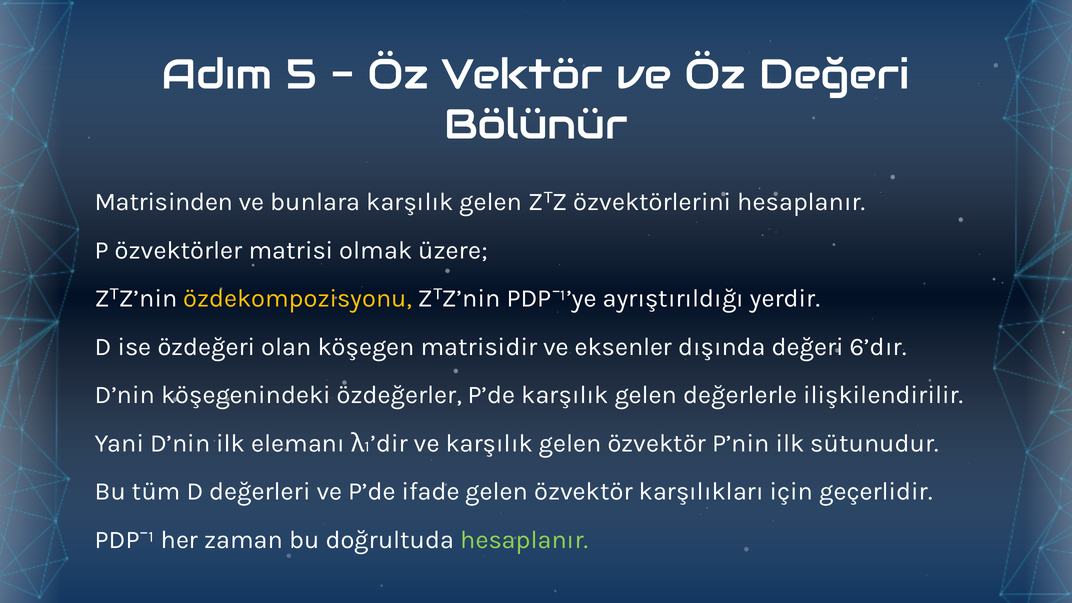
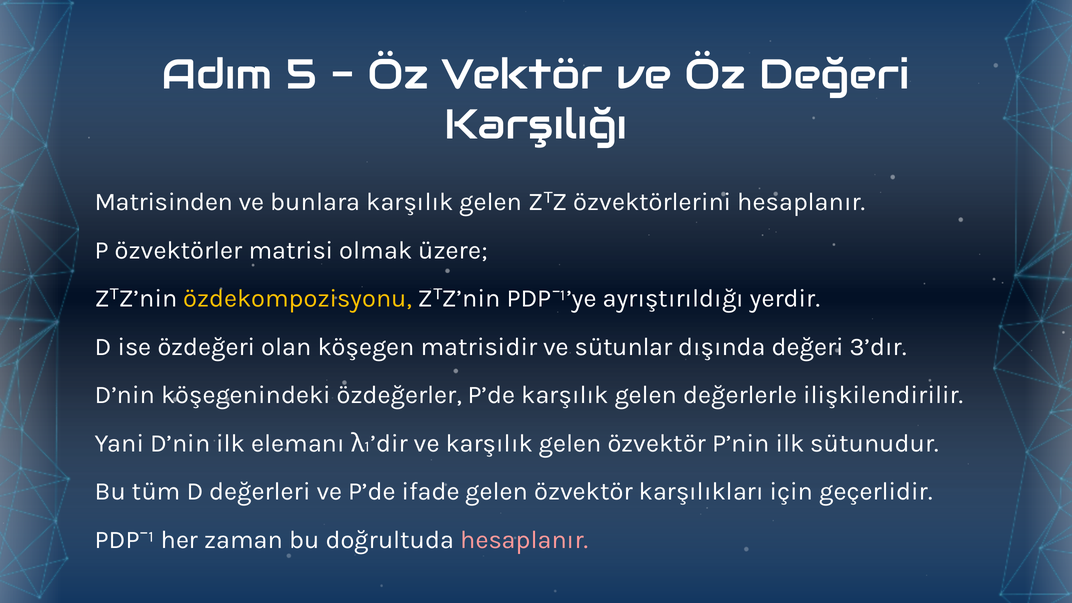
Bölünür: Bölünür -> Karşılığı
eksenler: eksenler -> sütunlar
6’dır: 6’dır -> 3’dır
hesaplanır at (524, 540) colour: light green -> pink
